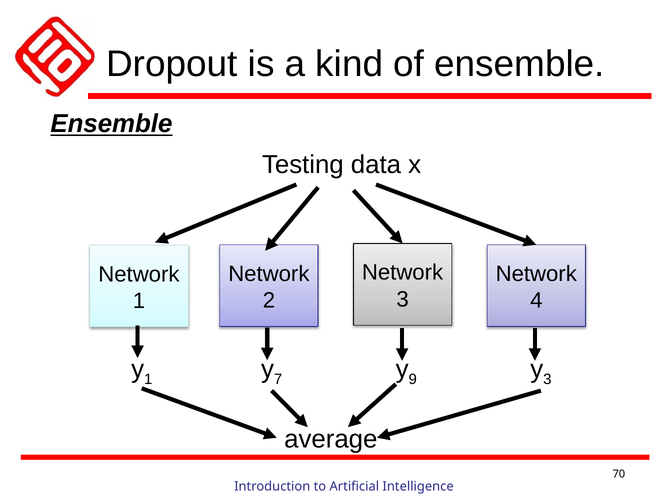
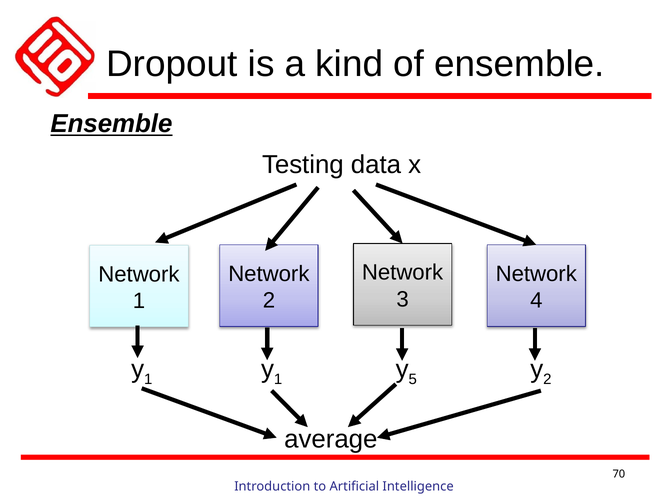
7 at (278, 379): 7 -> 1
9: 9 -> 5
3 at (547, 379): 3 -> 2
